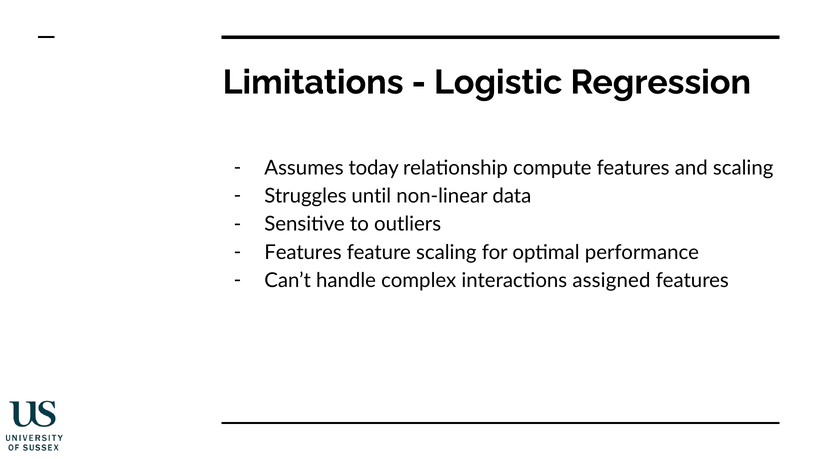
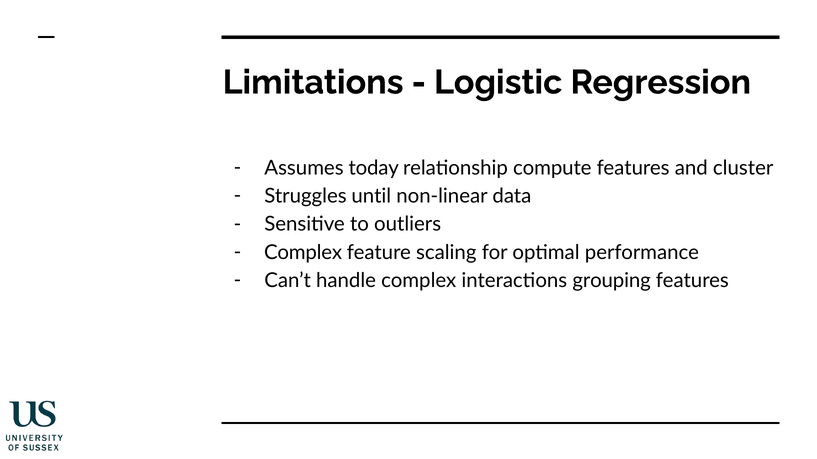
and scaling: scaling -> cluster
Features at (303, 253): Features -> Complex
assigned: assigned -> grouping
